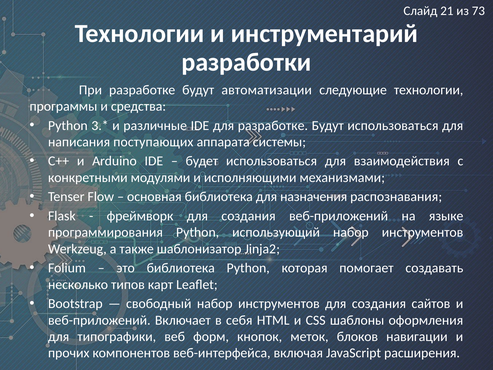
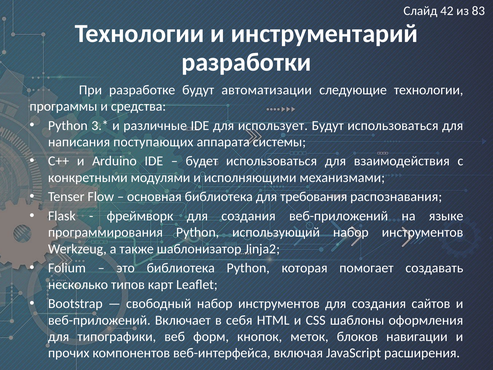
21: 21 -> 42
73: 73 -> 83
для разработке: разработке -> использует
назначения: назначения -> требования
